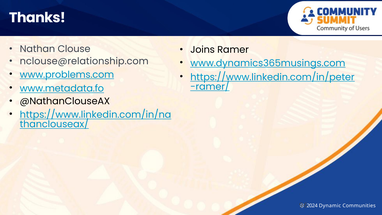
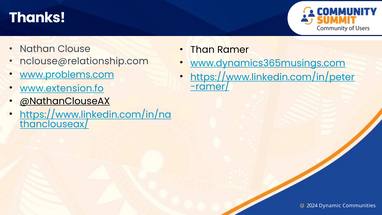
Joins: Joins -> Than
www.metadata.fo: www.metadata.fo -> www.extension.fo
@NathanClouseAX underline: none -> present
